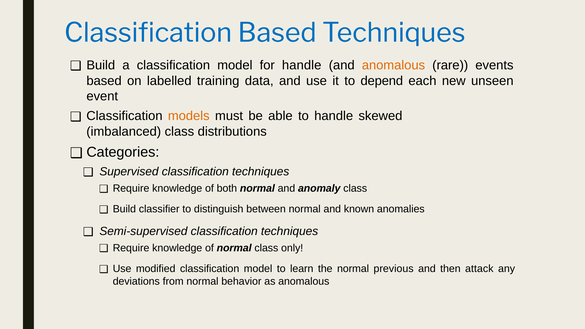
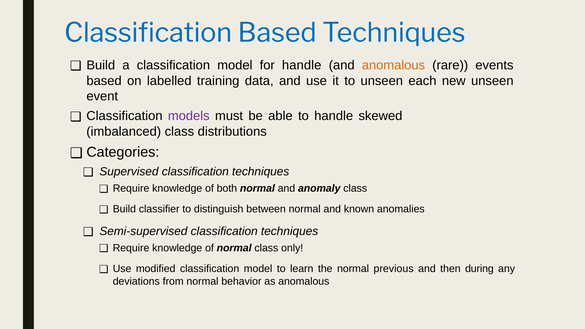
to depend: depend -> unseen
models colour: orange -> purple
attack: attack -> during
